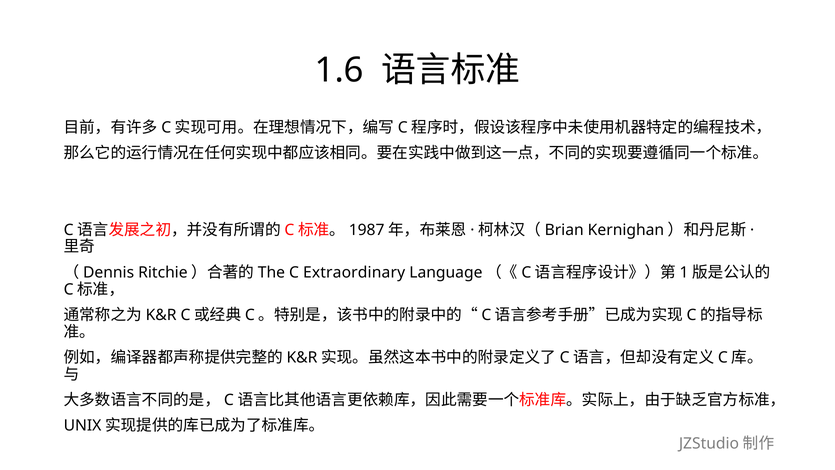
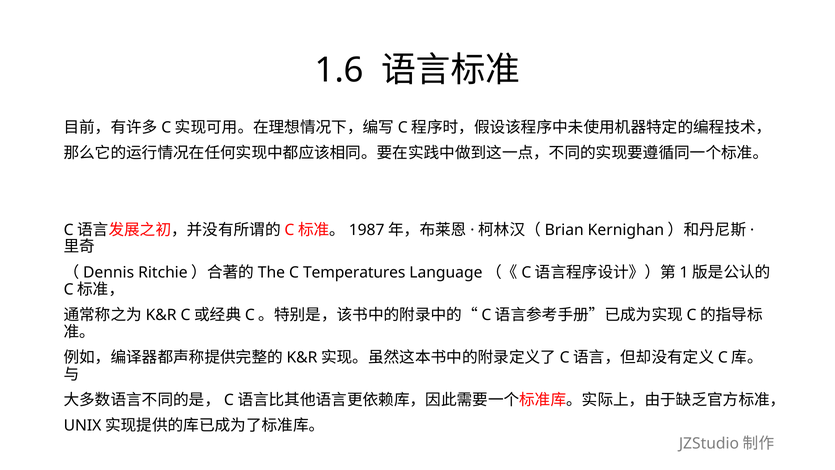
Extraordinary: Extraordinary -> Temperatures
